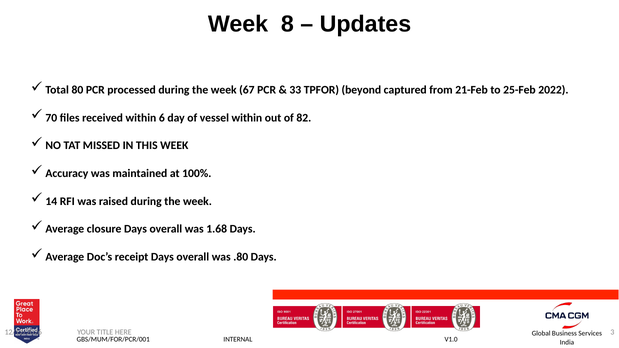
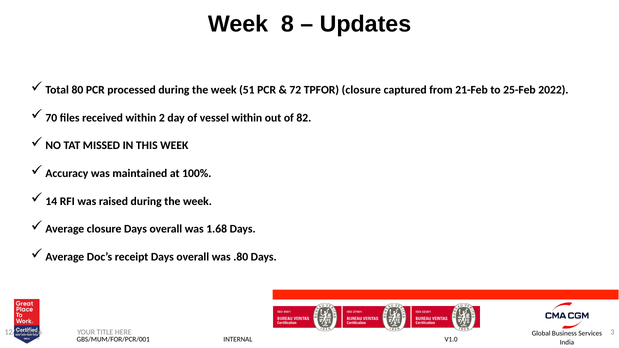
67: 67 -> 51
33: 33 -> 72
TPFOR beyond: beyond -> closure
6: 6 -> 2
